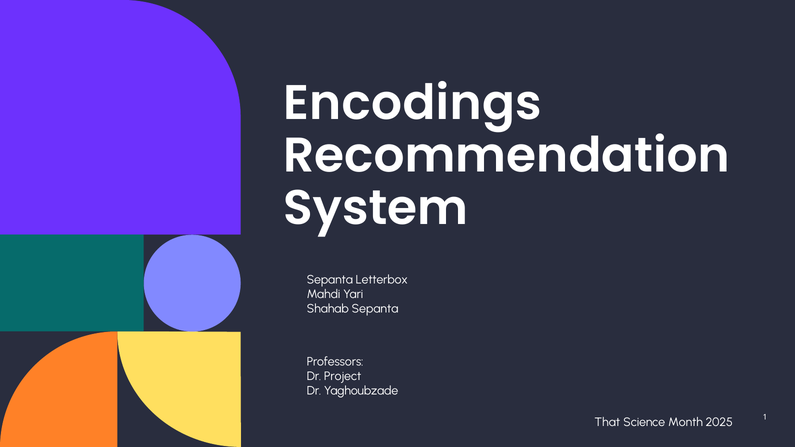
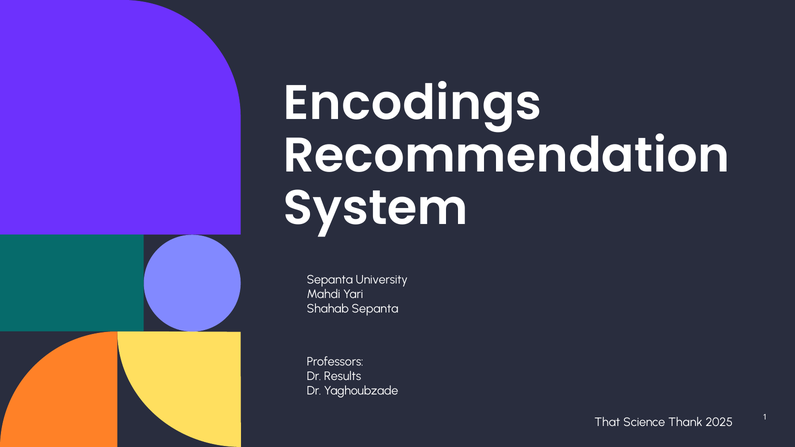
Letterbox: Letterbox -> University
Project: Project -> Results
Month: Month -> Thank
